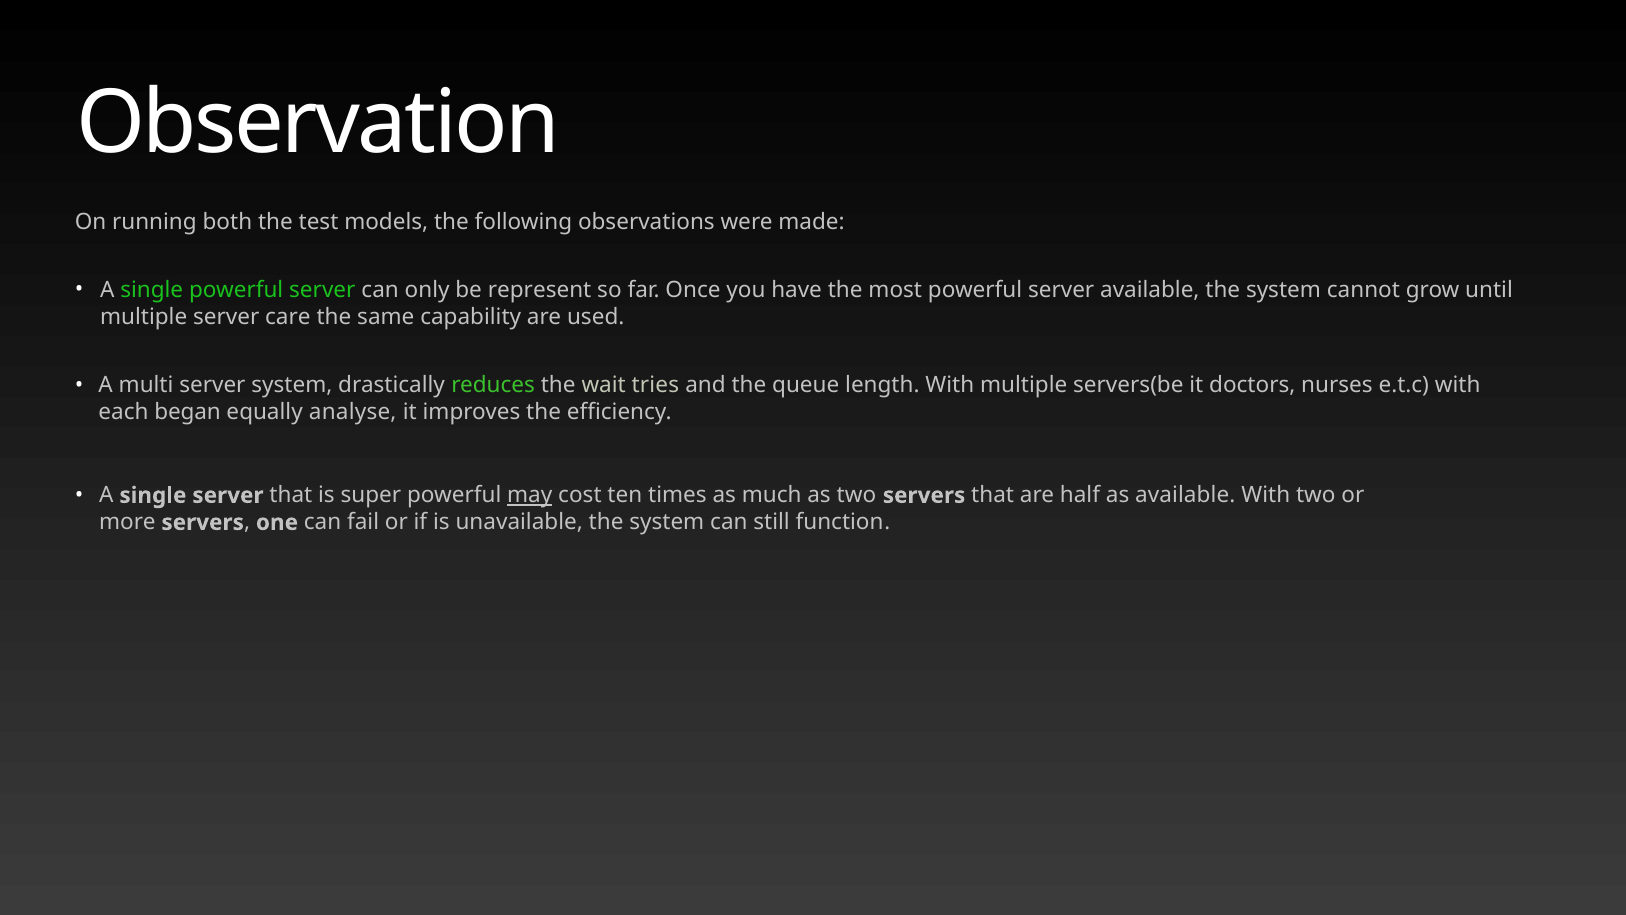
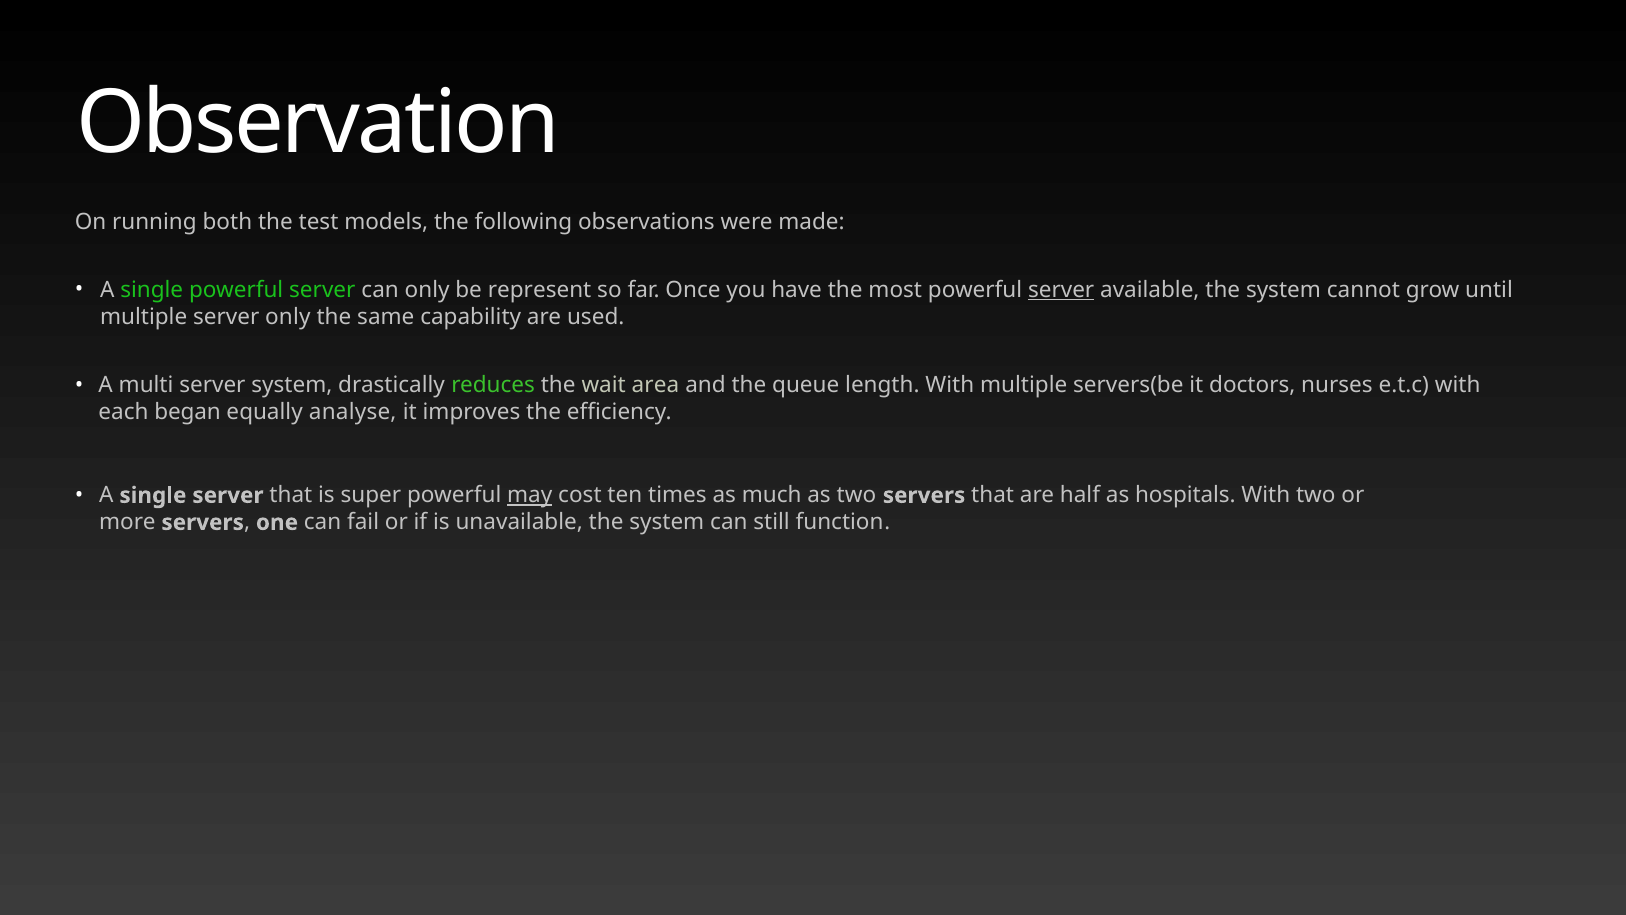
server at (1061, 289) underline: none -> present
server care: care -> only
tries: tries -> area
as available: available -> hospitals
